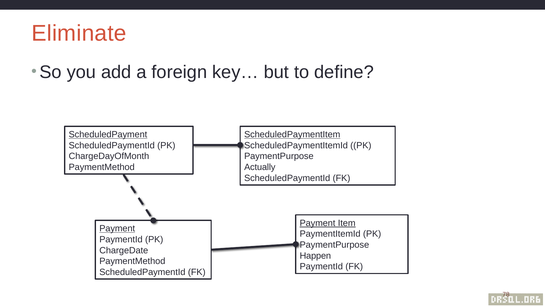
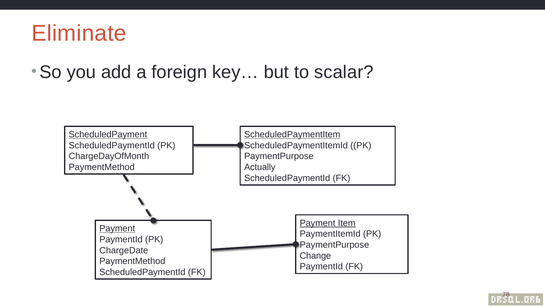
define: define -> scalar
Happen: Happen -> Change
